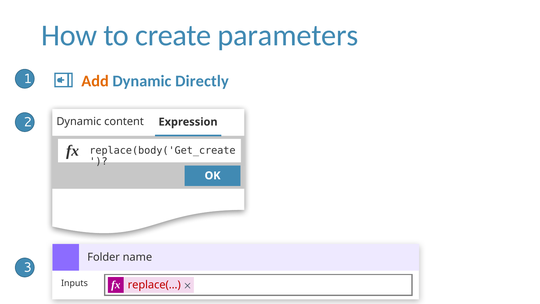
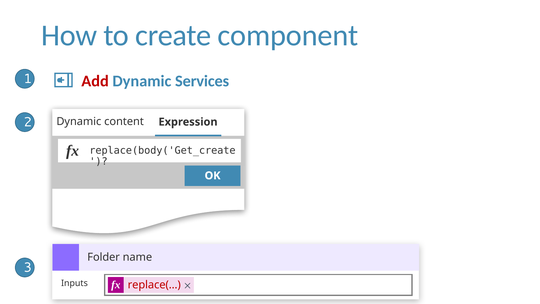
parameters: parameters -> component
Add colour: orange -> red
Directly: Directly -> Services
